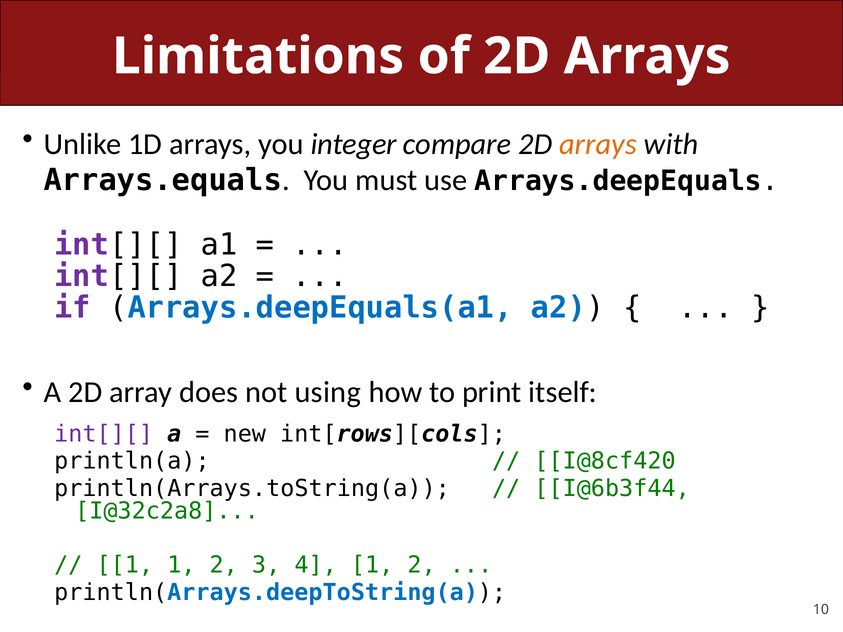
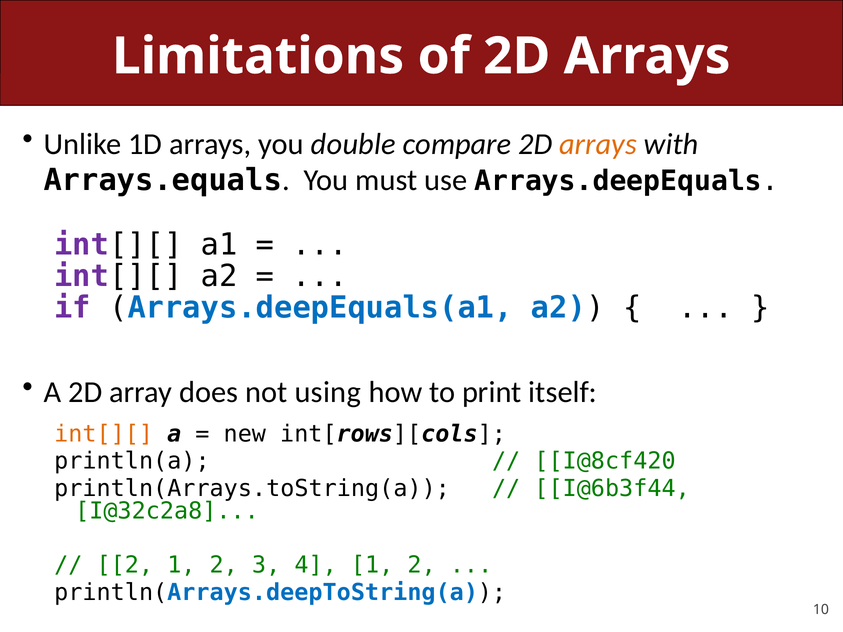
integer: integer -> double
int[][ at (104, 434) colour: purple -> orange
1 at (125, 565): 1 -> 2
